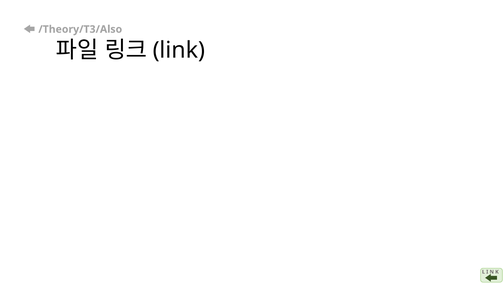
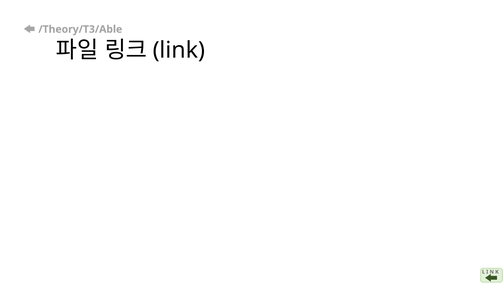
/Theory/T3/Also: /Theory/T3/Also -> /Theory/T3/Able
